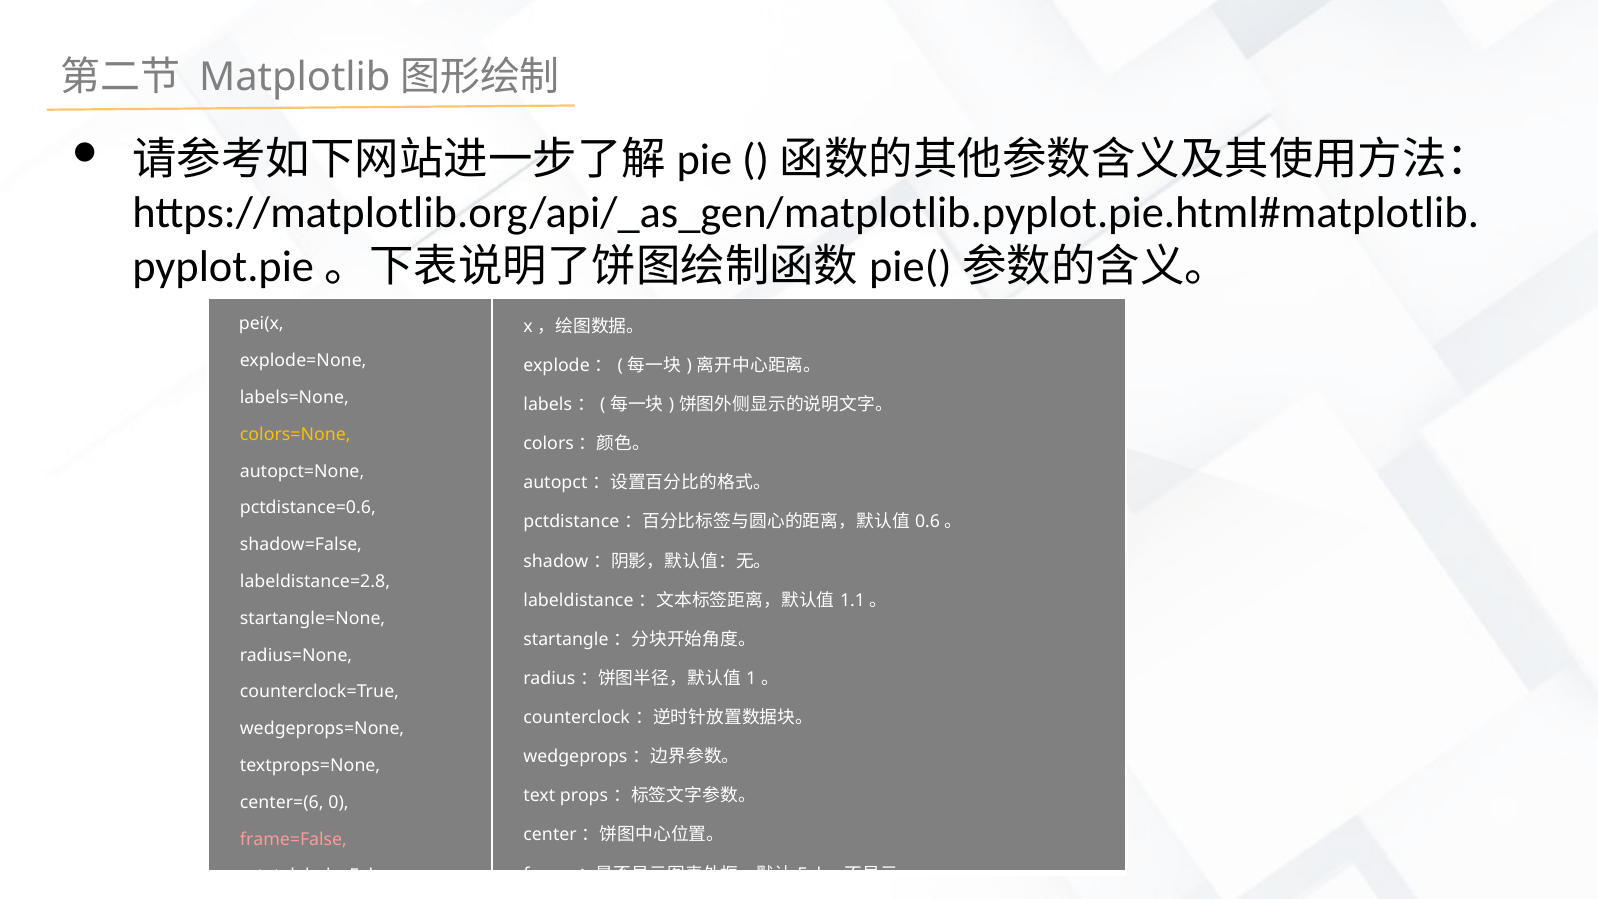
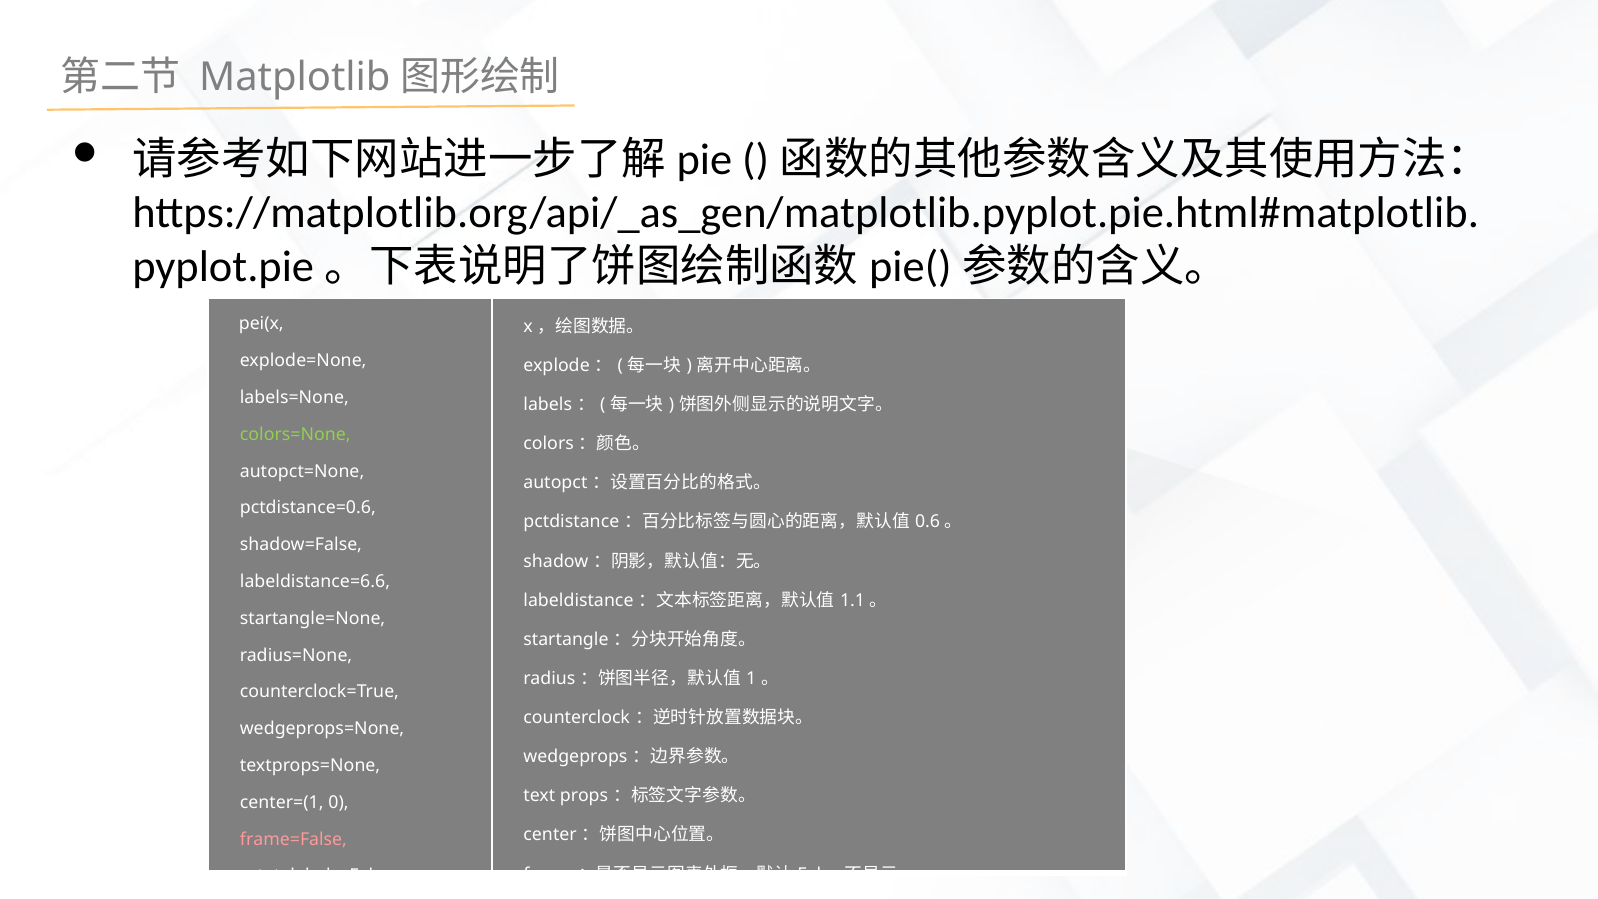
colors=None colour: yellow -> light green
labeldistance=2.8: labeldistance=2.8 -> labeldistance=6.6
center=(6: center=(6 -> center=(1
